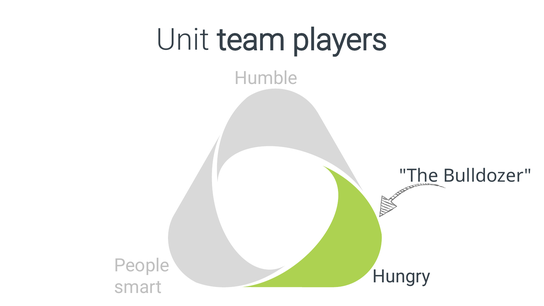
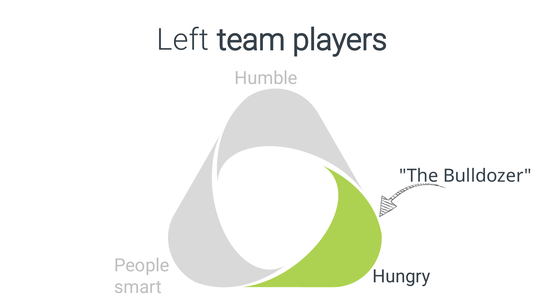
Unit: Unit -> Left
